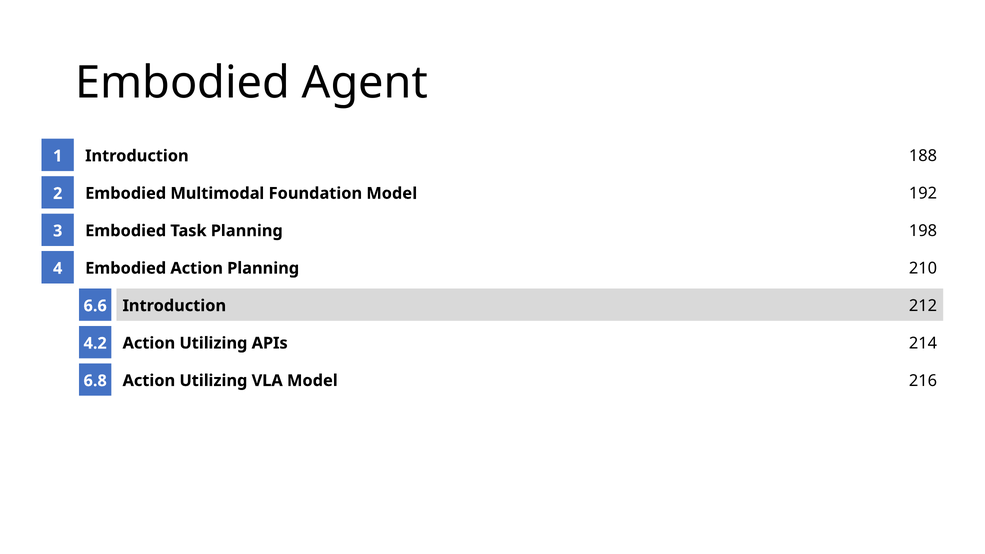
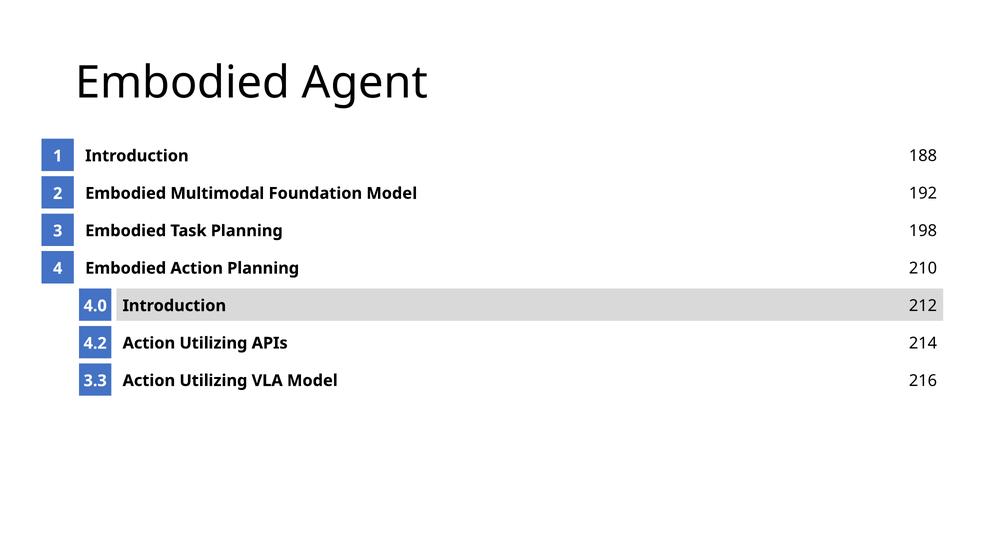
6.6: 6.6 -> 4.0
6.8: 6.8 -> 3.3
